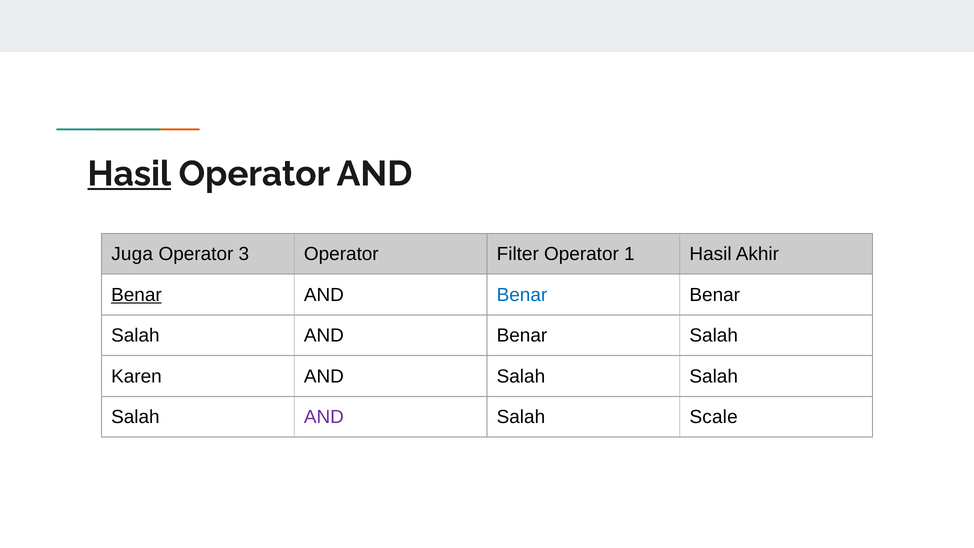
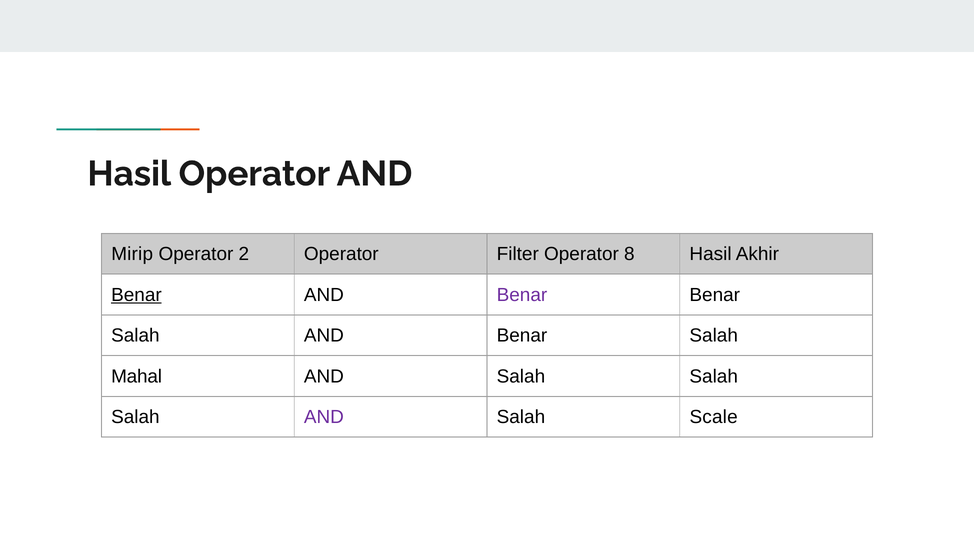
Hasil at (129, 174) underline: present -> none
Juga: Juga -> Mirip
3: 3 -> 2
1: 1 -> 8
Benar at (522, 295) colour: blue -> purple
Karen: Karen -> Mahal
